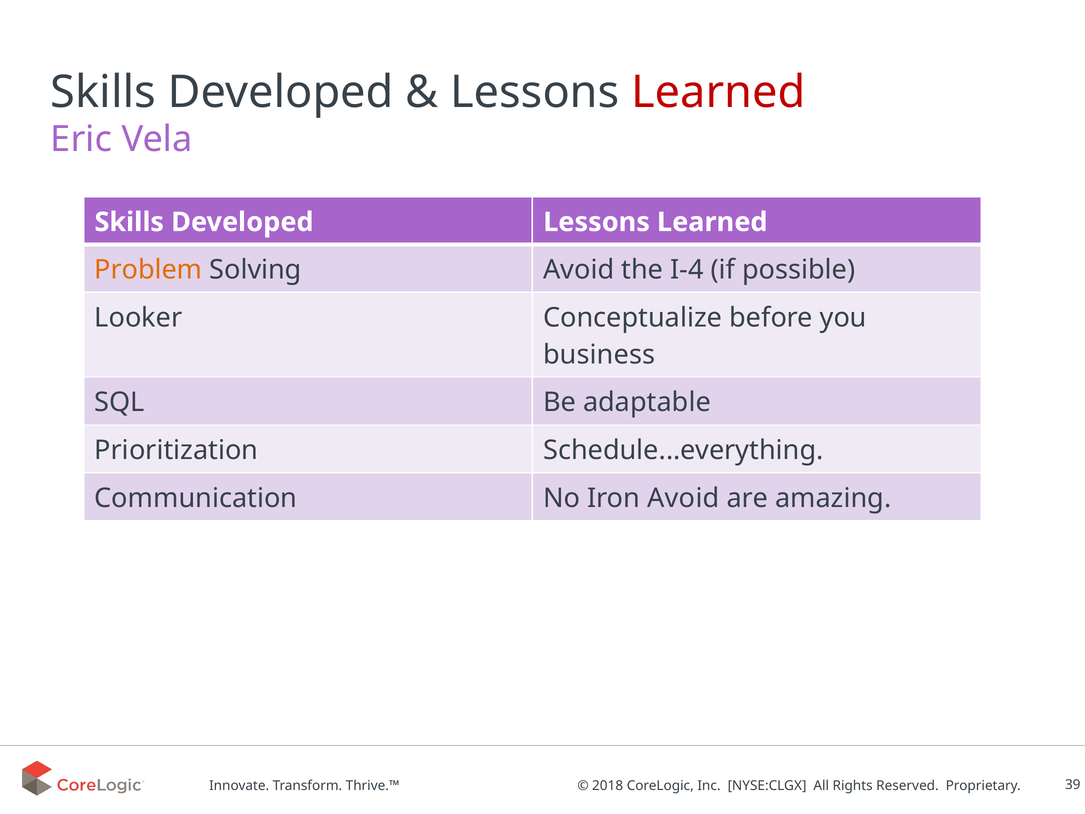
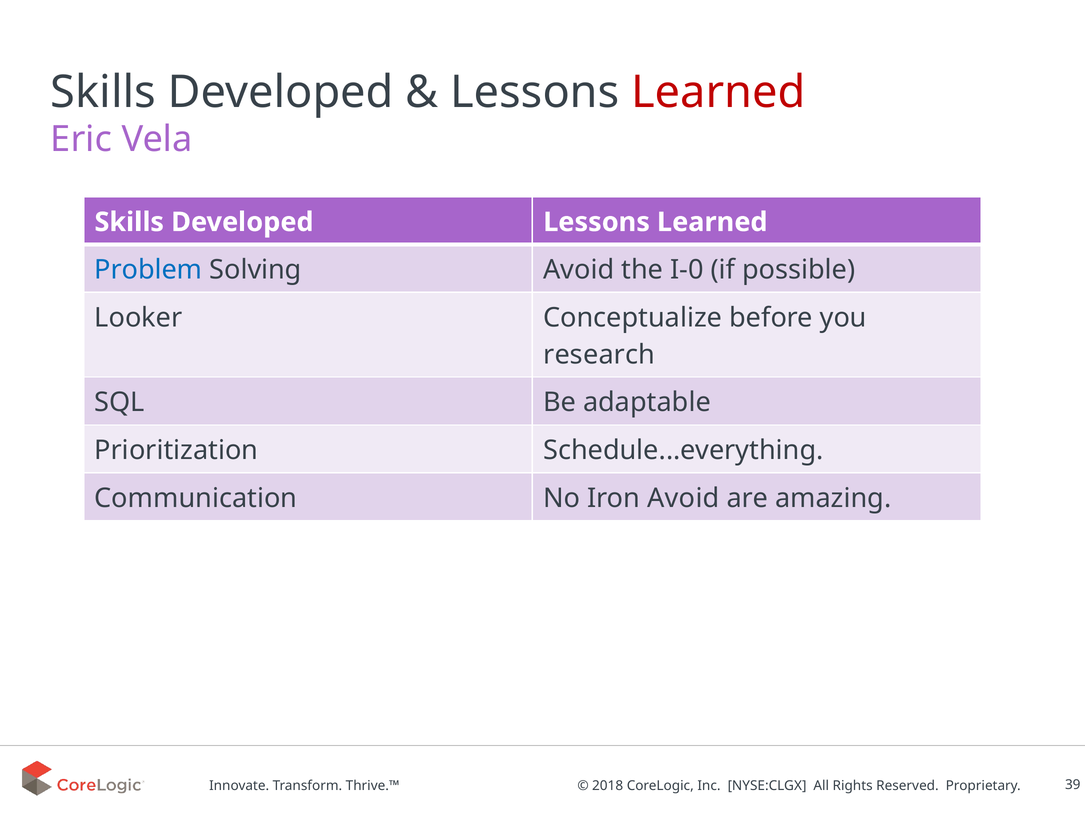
Problem colour: orange -> blue
I-4: I-4 -> I-0
business: business -> research
